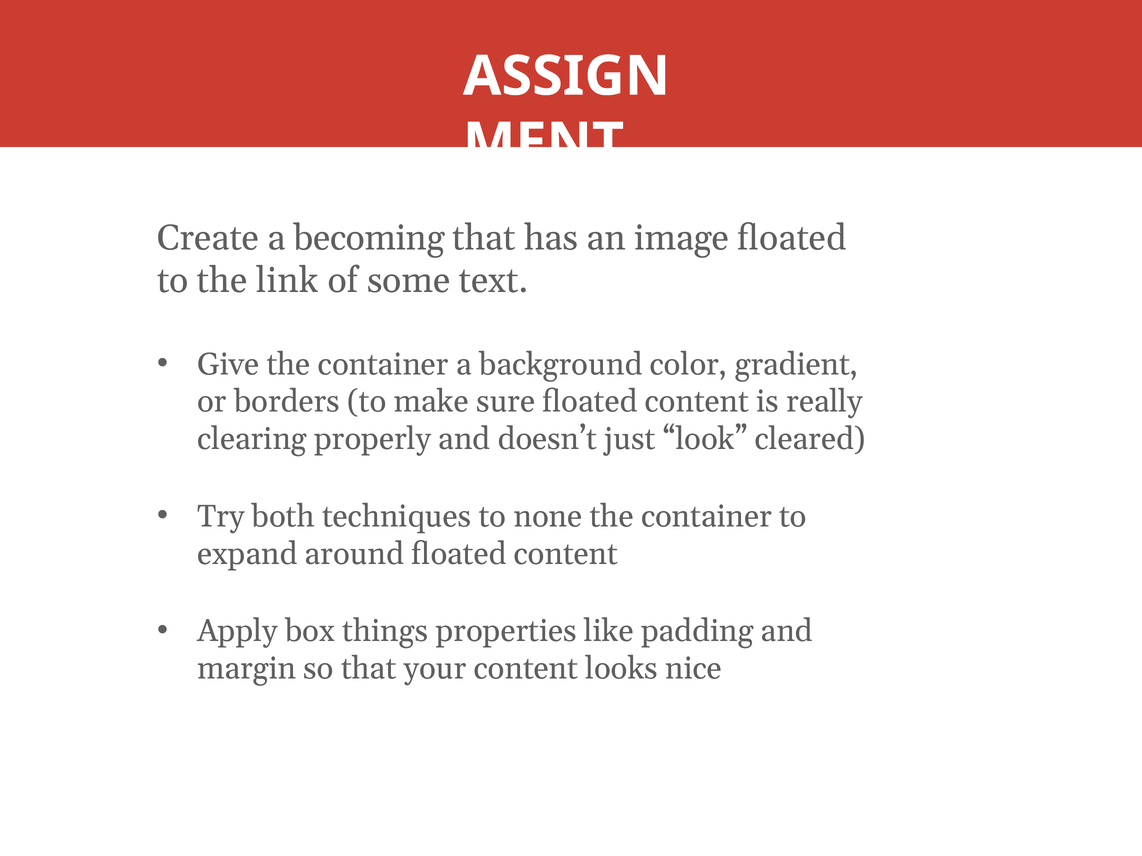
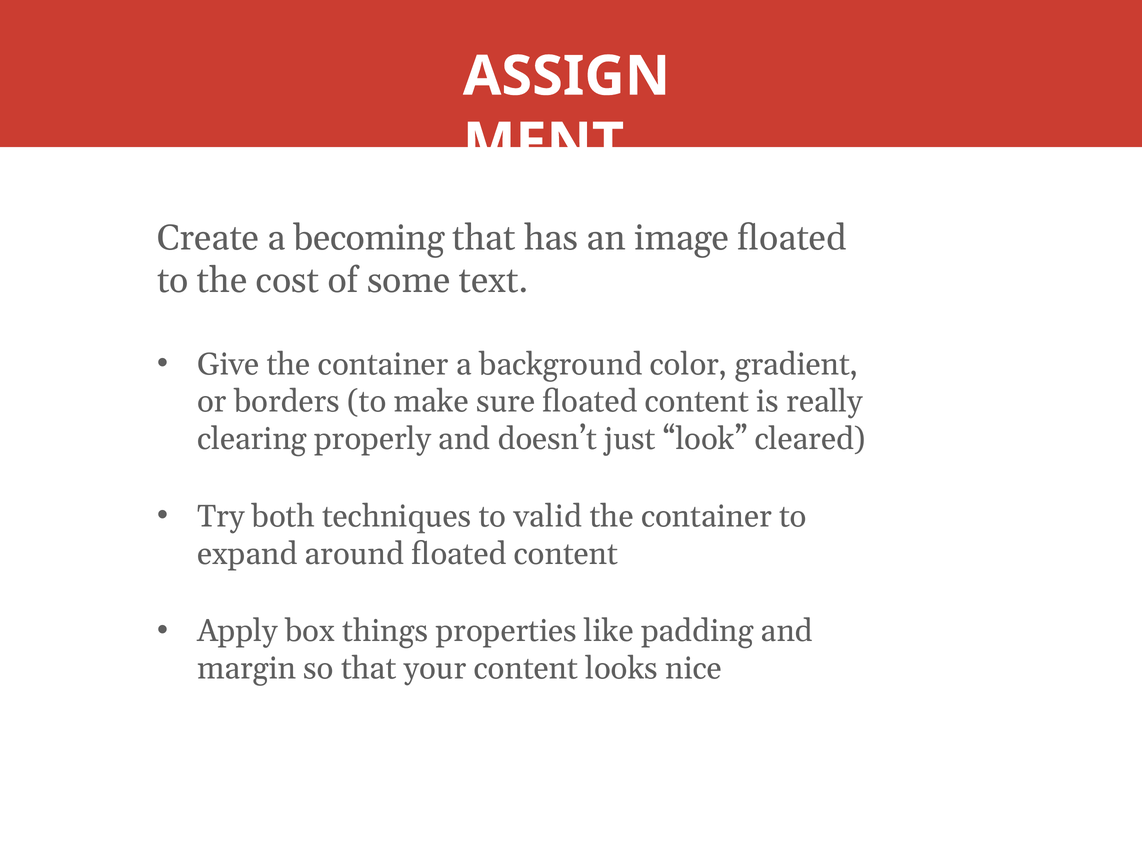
link: link -> cost
none: none -> valid
